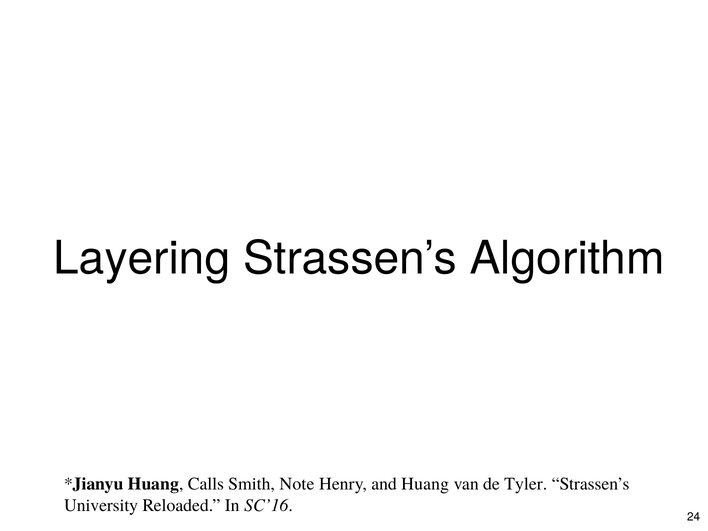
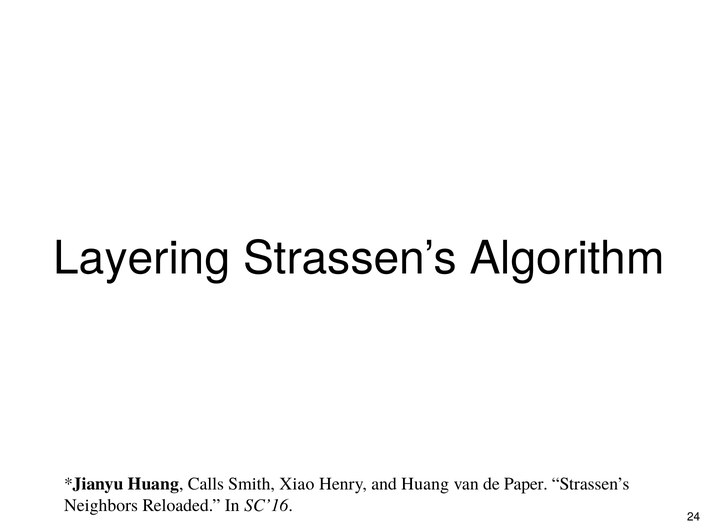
Note: Note -> Xiao
Tyler: Tyler -> Paper
University: University -> Neighbors
